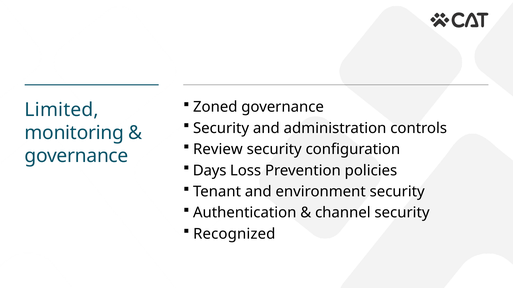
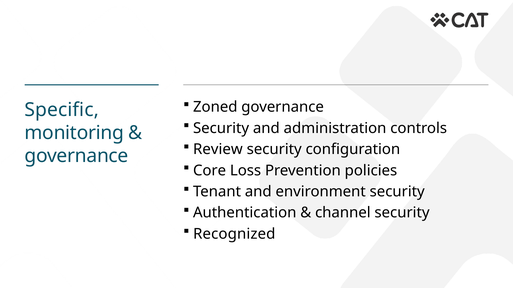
Limited: Limited -> Specific
Days: Days -> Core
